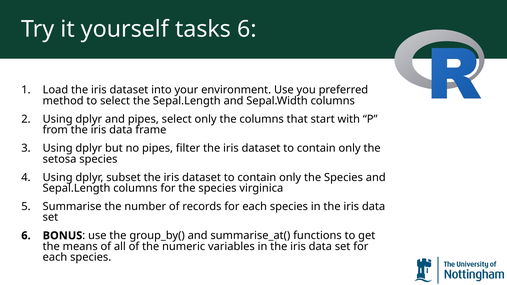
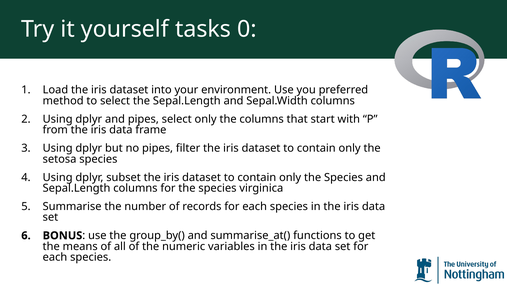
tasks 6: 6 -> 0
